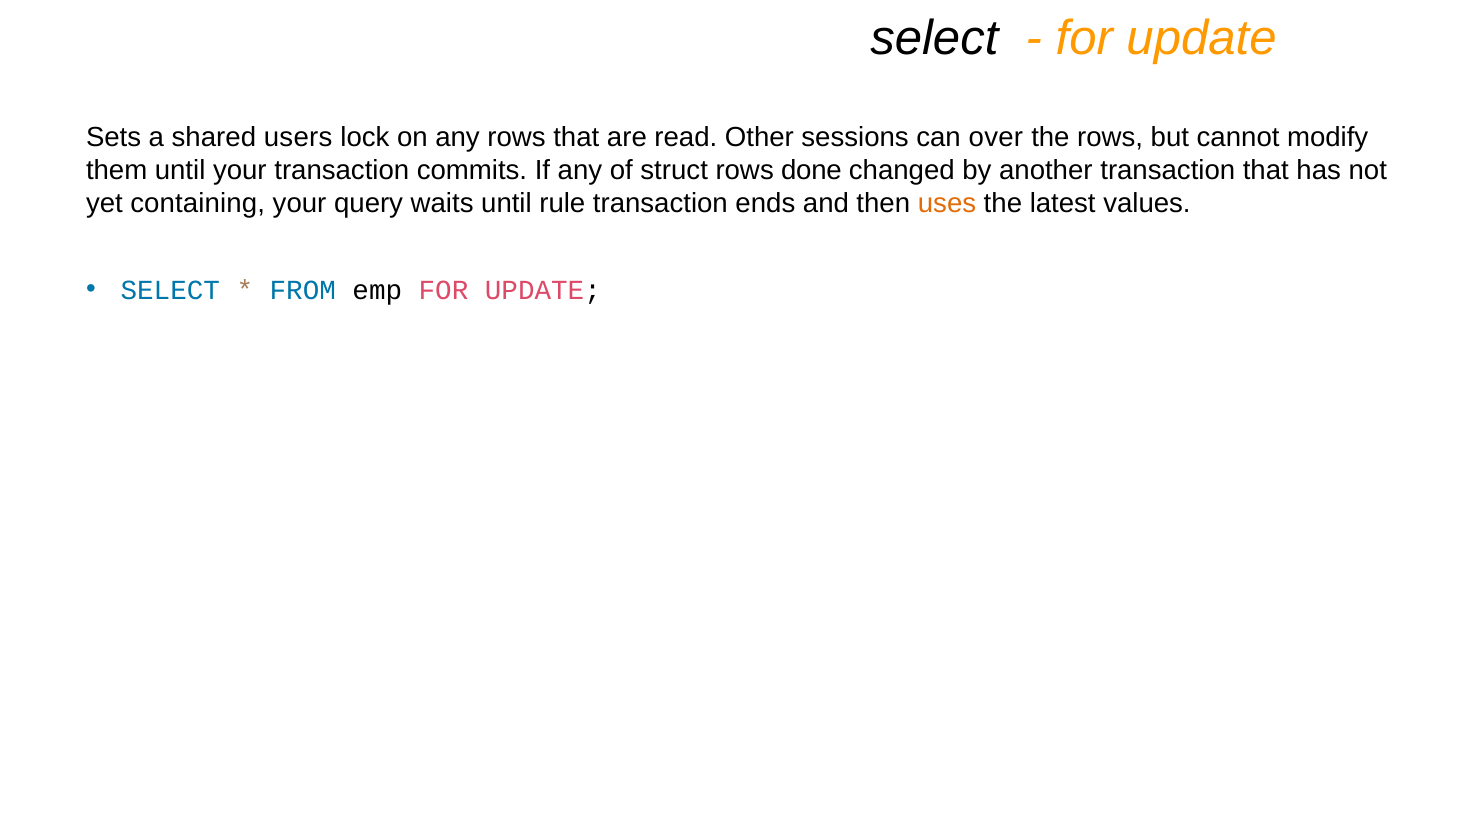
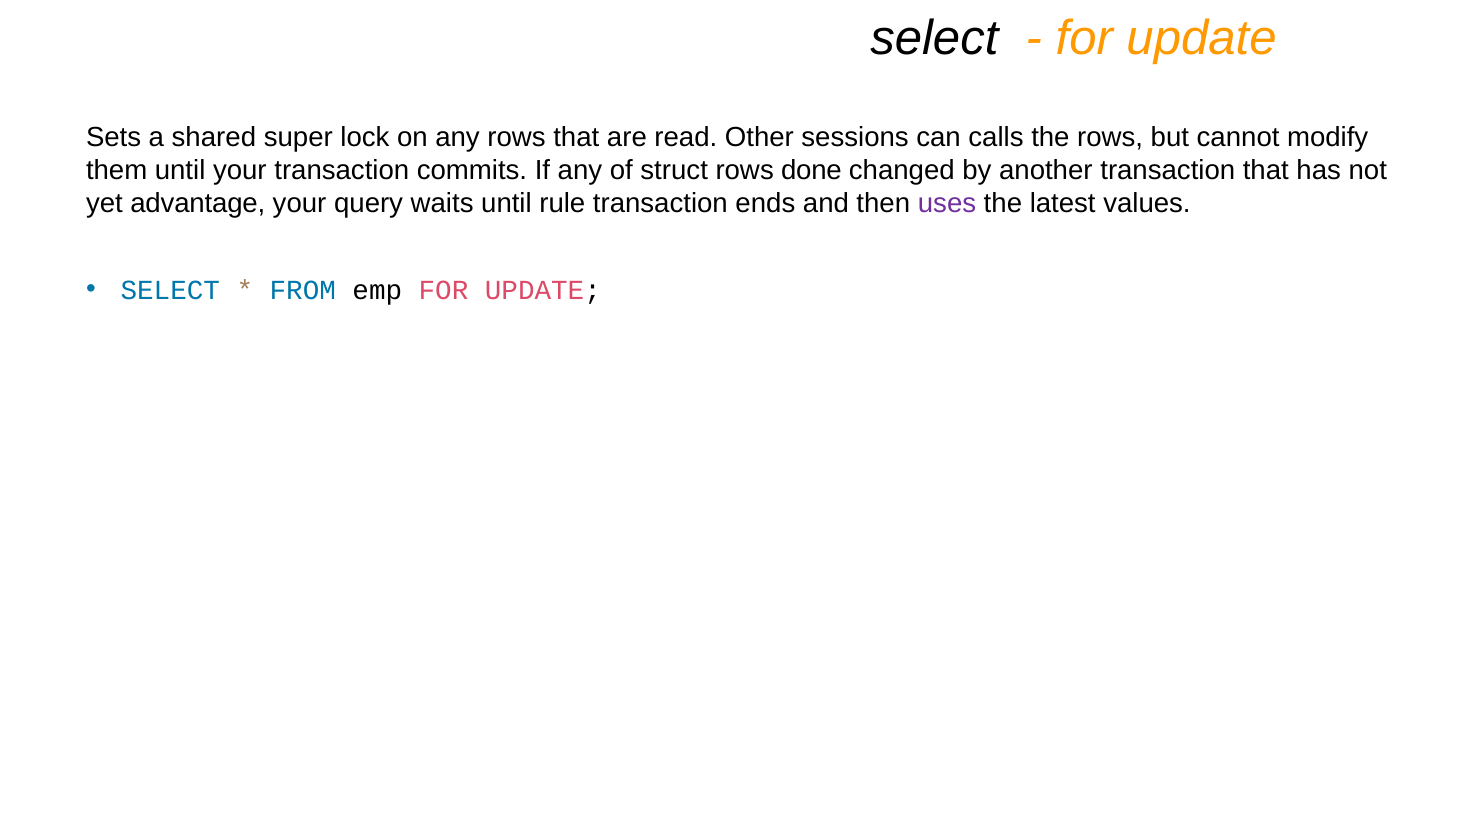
users: users -> super
over: over -> calls
containing: containing -> advantage
uses colour: orange -> purple
